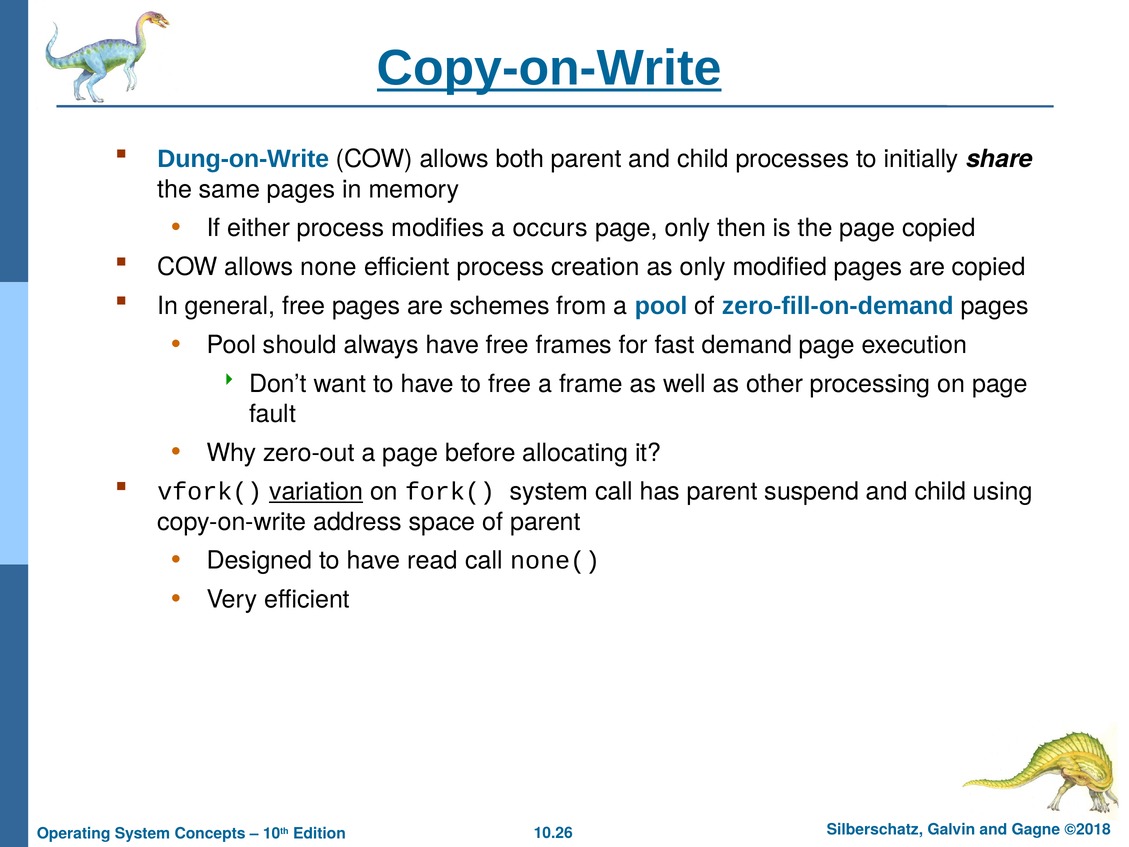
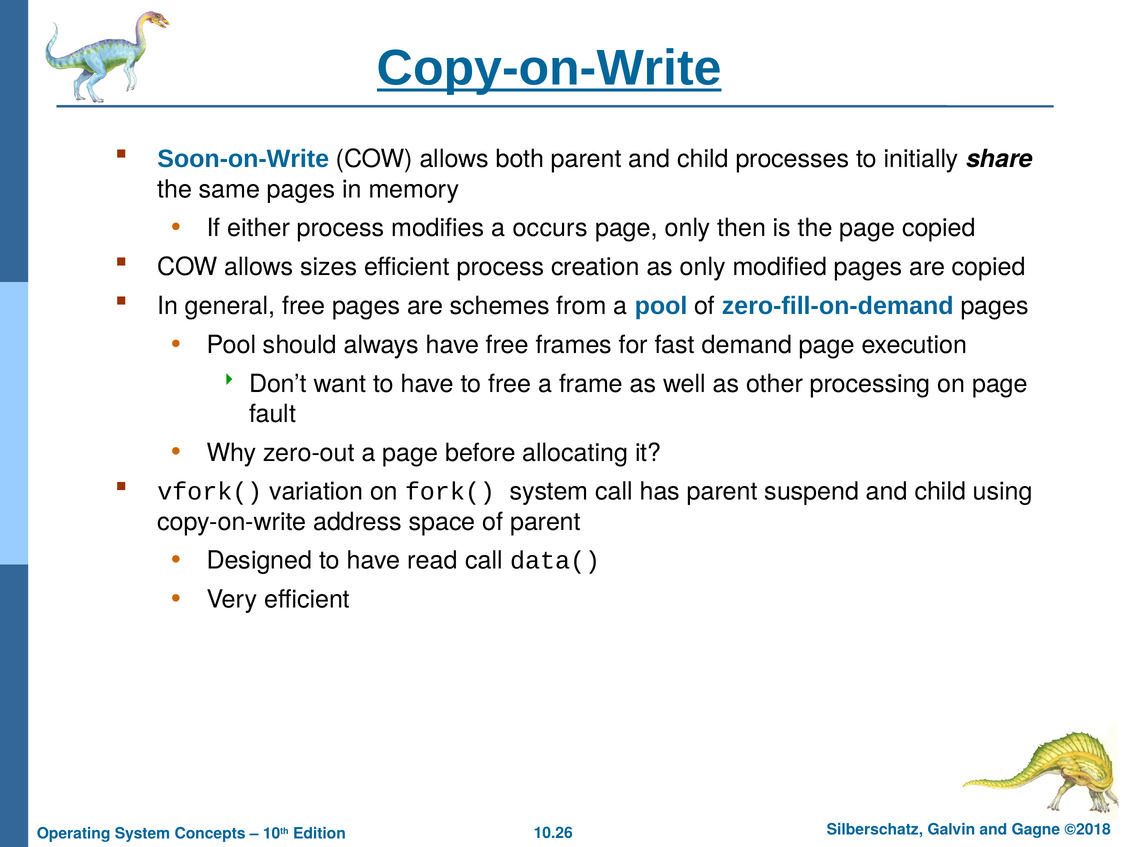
Dung-on-Write: Dung-on-Write -> Soon-on-Write
none: none -> sizes
variation underline: present -> none
none(: none( -> data(
